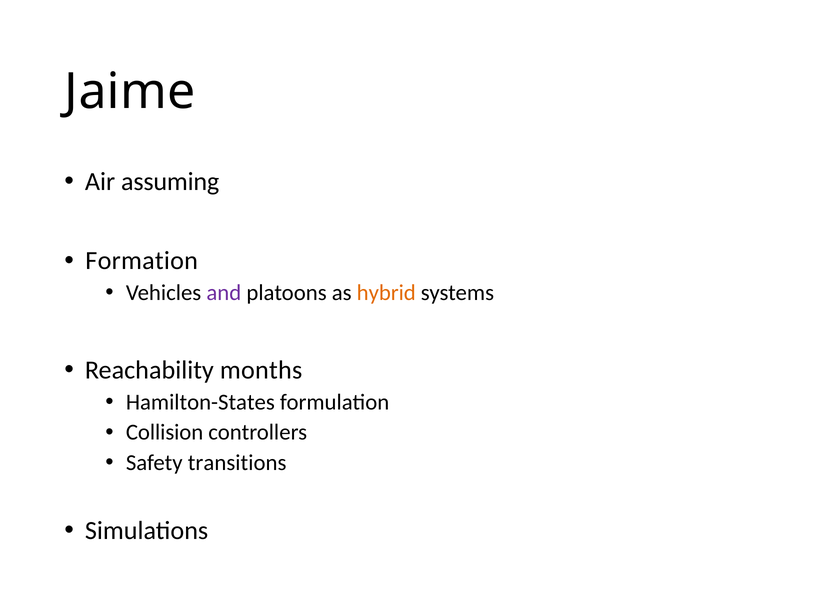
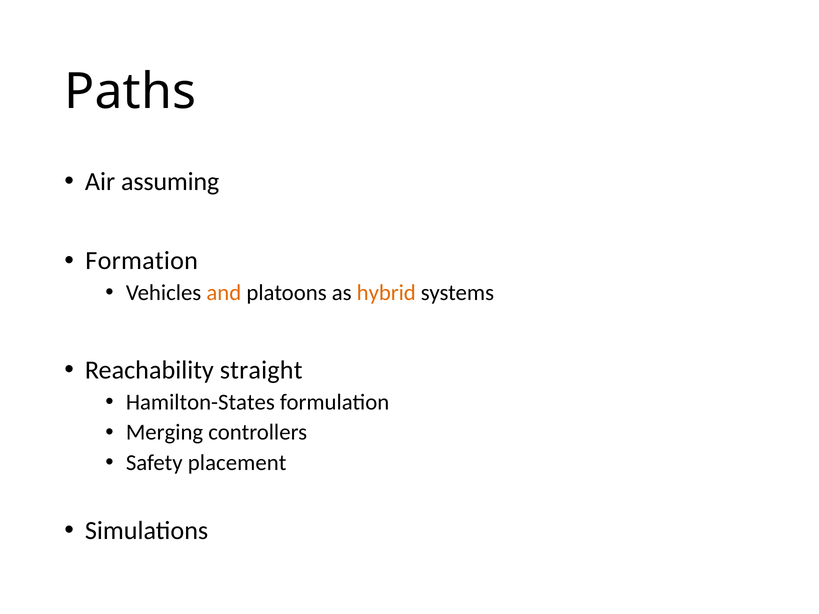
Jaime: Jaime -> Paths
and colour: purple -> orange
months: months -> straight
Collision: Collision -> Merging
transitions: transitions -> placement
